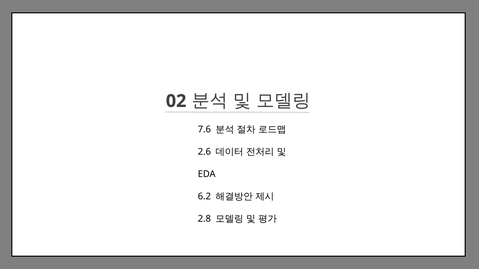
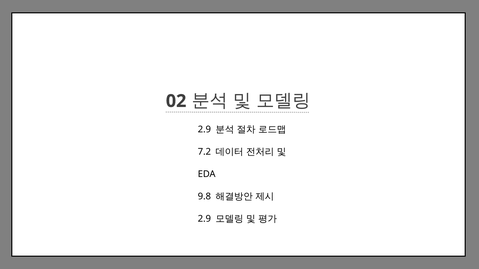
7.6 at (204, 130): 7.6 -> 2.9
2.6: 2.6 -> 7.2
6.2: 6.2 -> 9.8
2.8 at (204, 219): 2.8 -> 2.9
